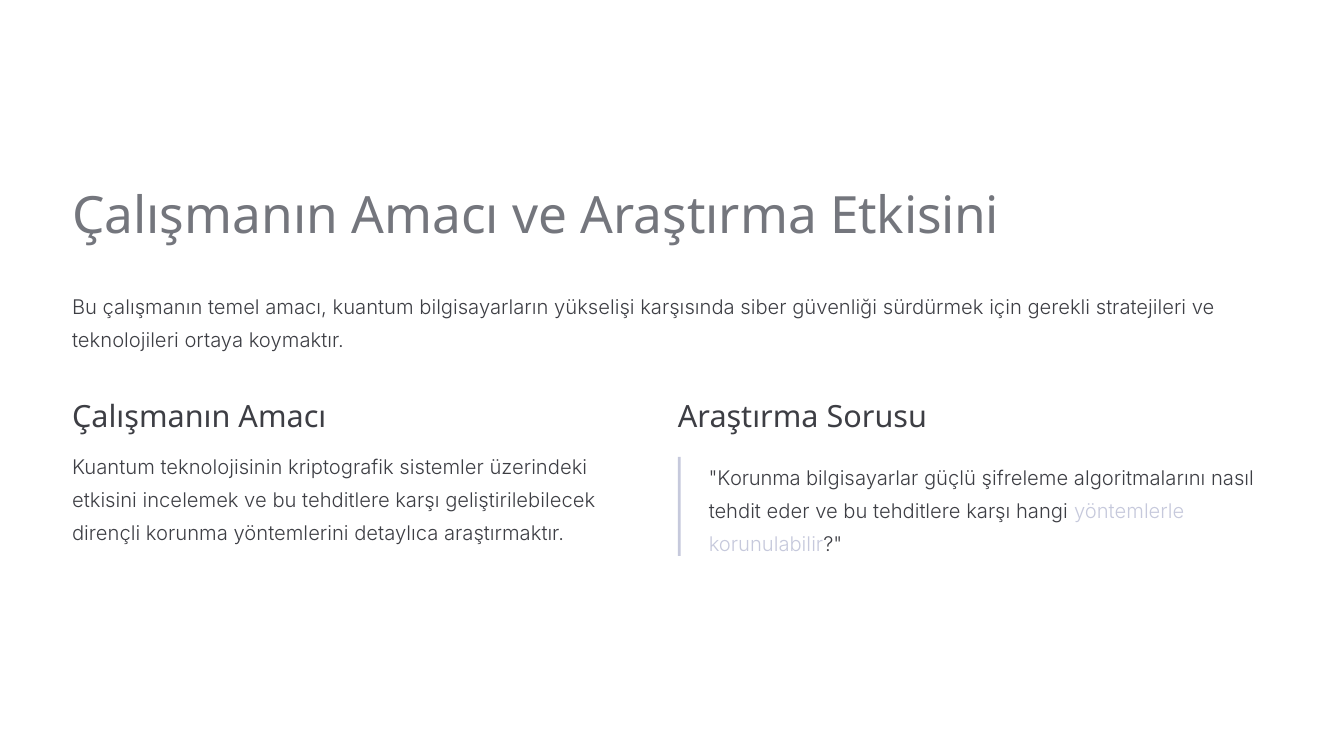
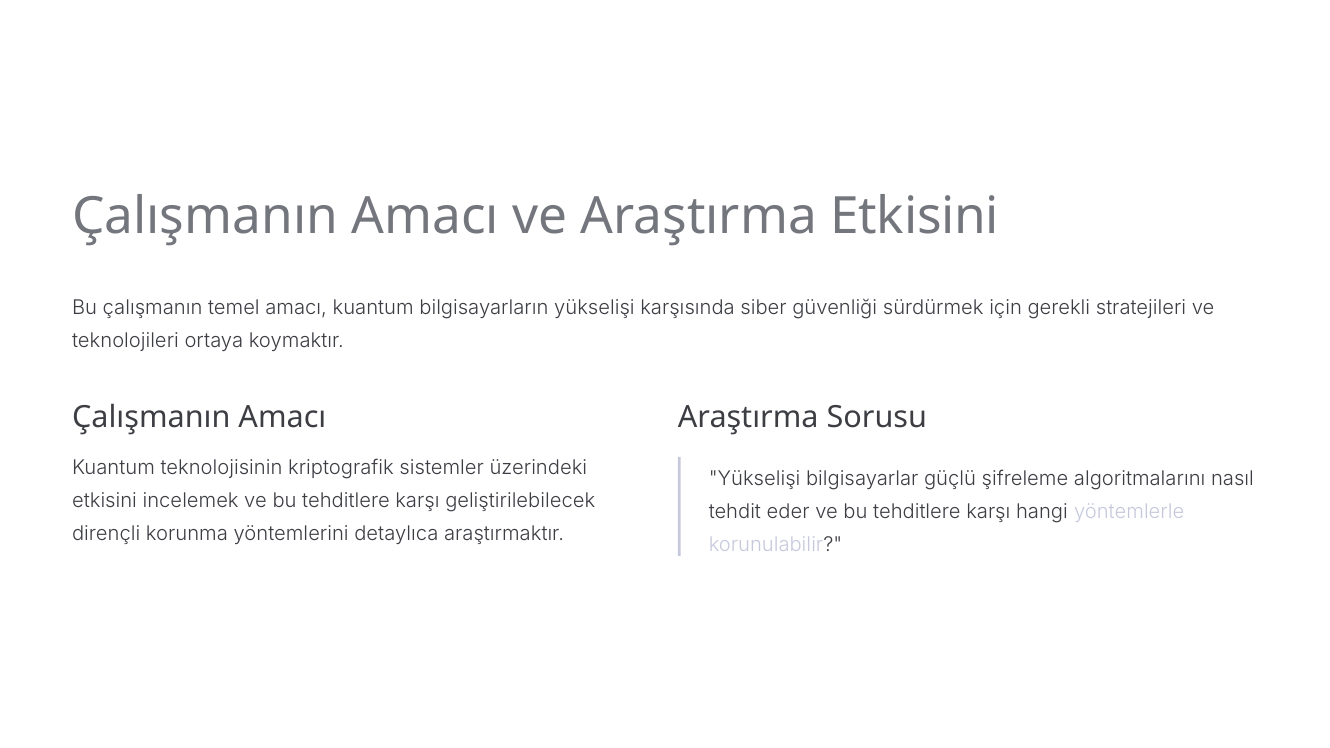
Korunma at (755, 479): Korunma -> Yükselişi
